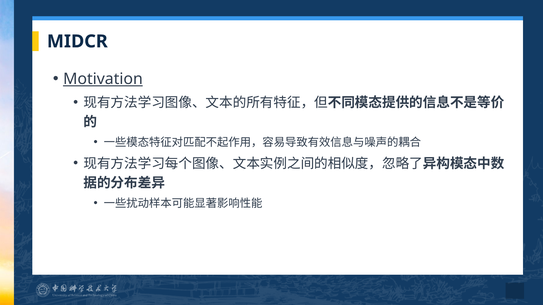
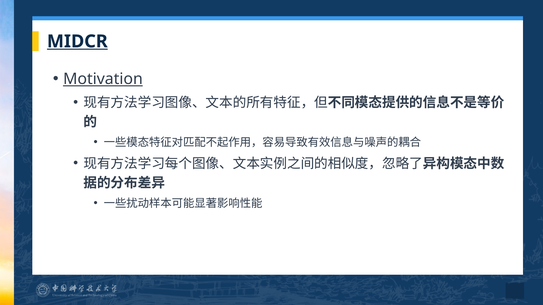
MIDCR underline: none -> present
